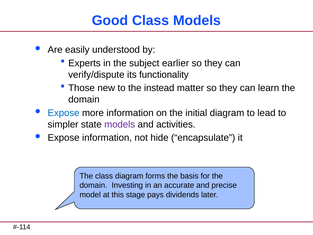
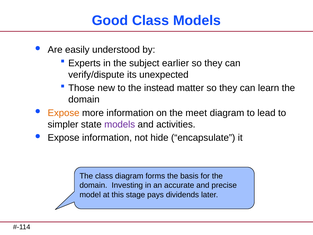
functionality: functionality -> unexpected
Expose at (64, 113) colour: blue -> orange
initial: initial -> meet
